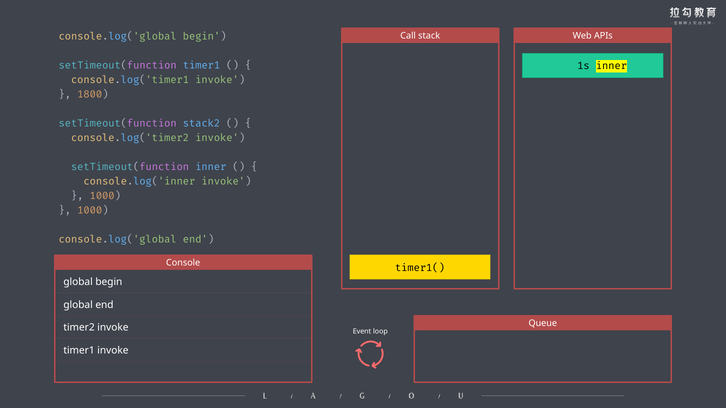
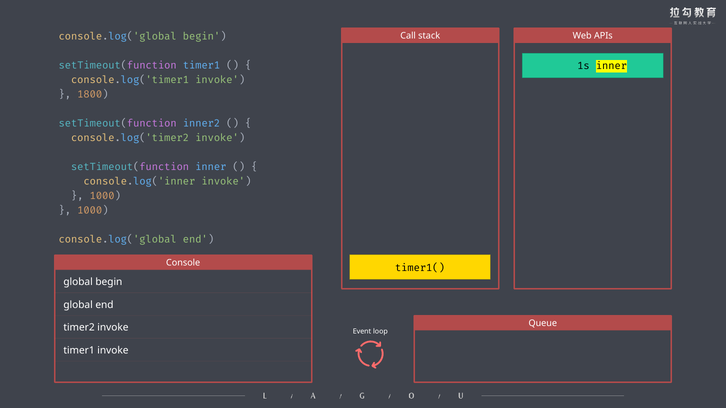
stack2: stack2 -> inner2
